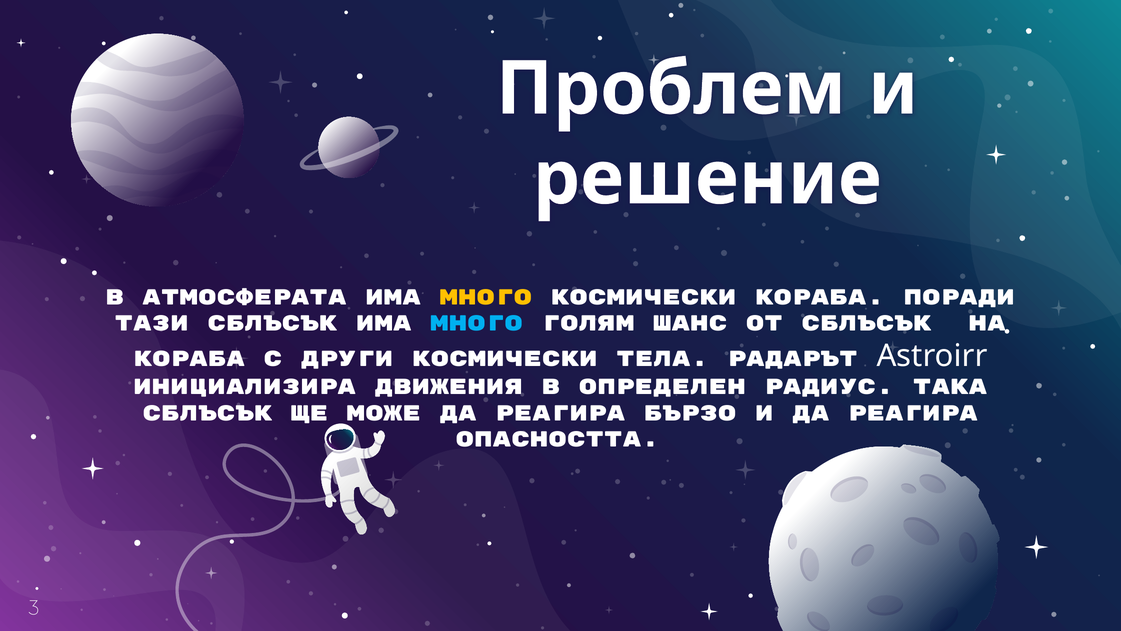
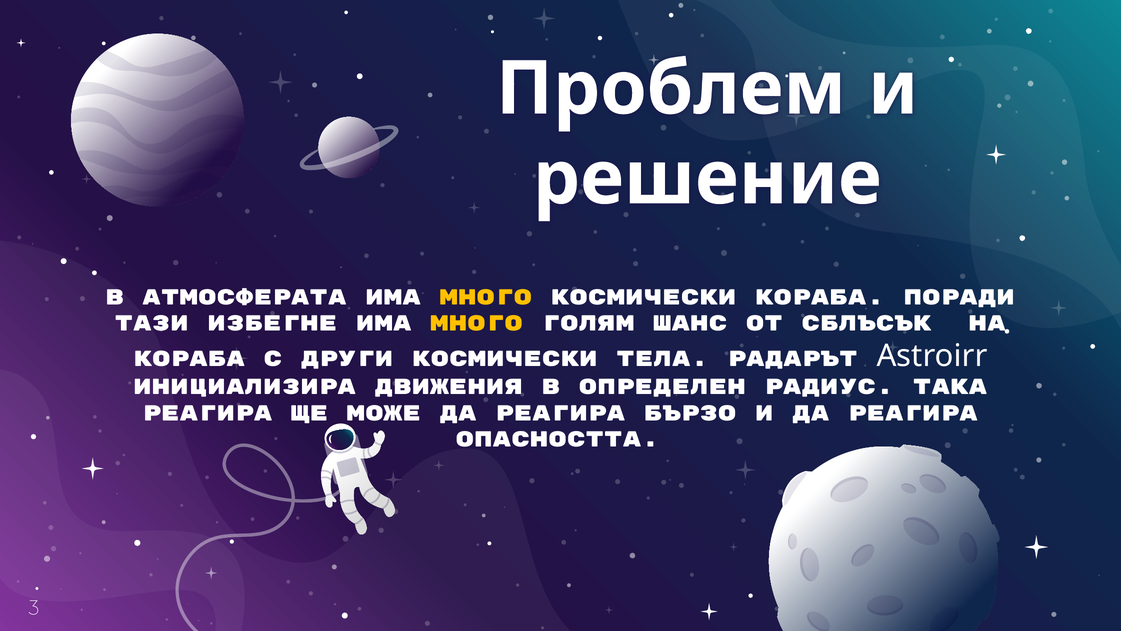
тази сблъсък: сблъсък -> избегне
много at (476, 323) colour: light blue -> yellow
сблъсък at (207, 413): сблъсък -> реагира
